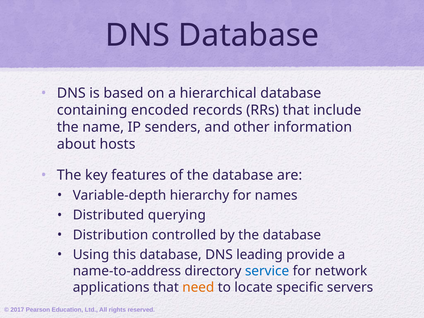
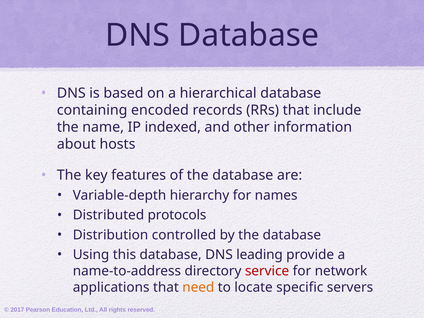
senders: senders -> indexed
querying: querying -> protocols
service colour: blue -> red
